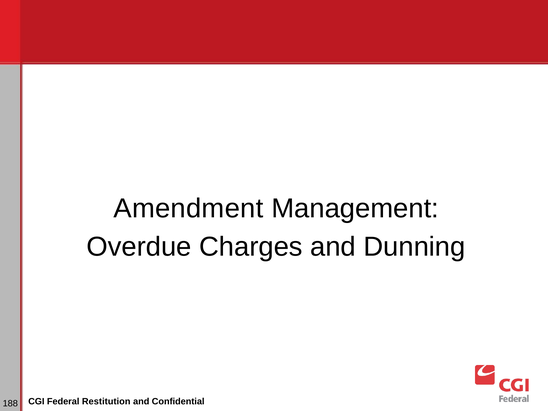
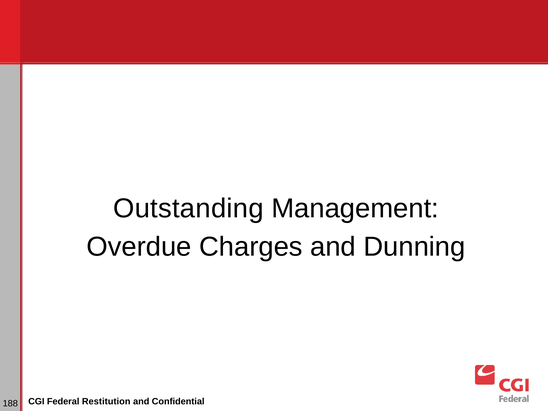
Amendment: Amendment -> Outstanding
